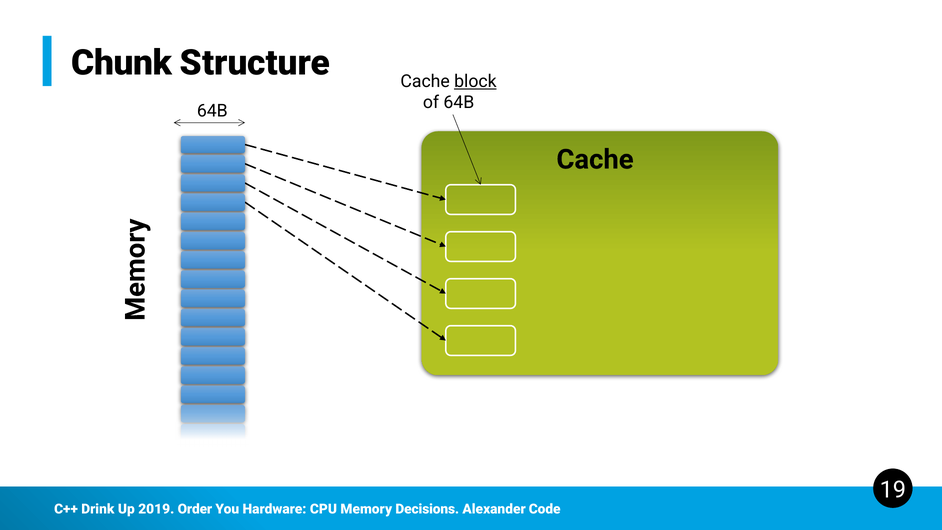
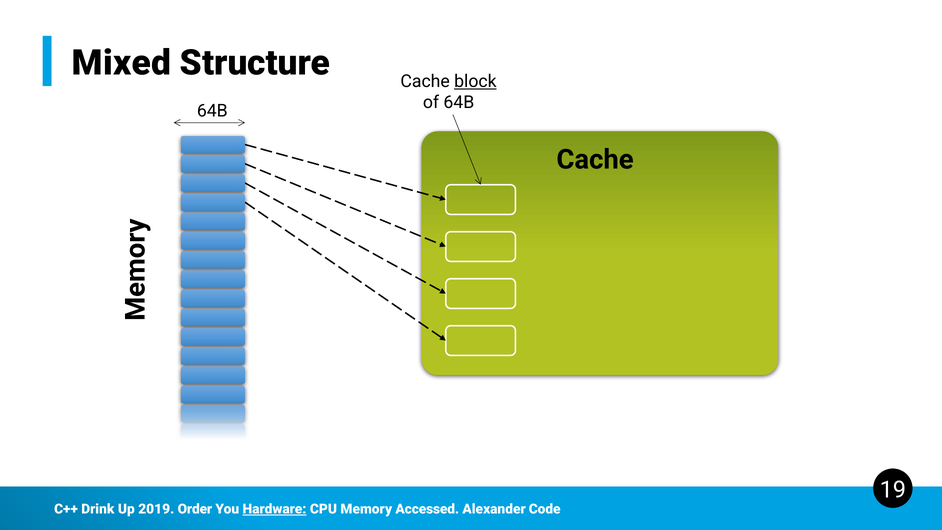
Chunk: Chunk -> Mixed
Hardware underline: none -> present
Decisions: Decisions -> Accessed
